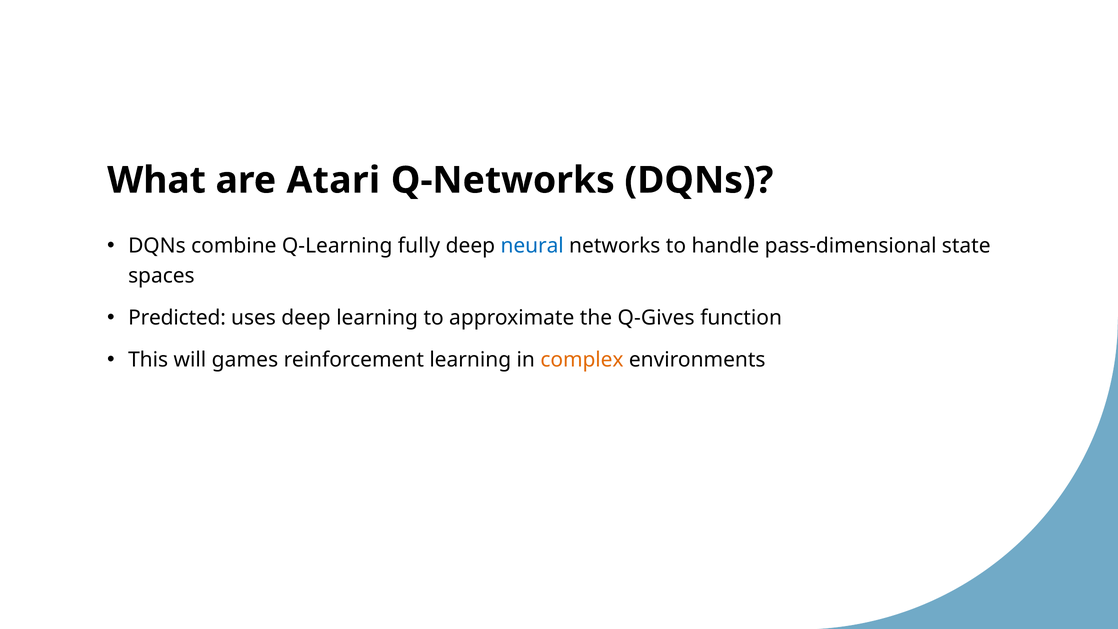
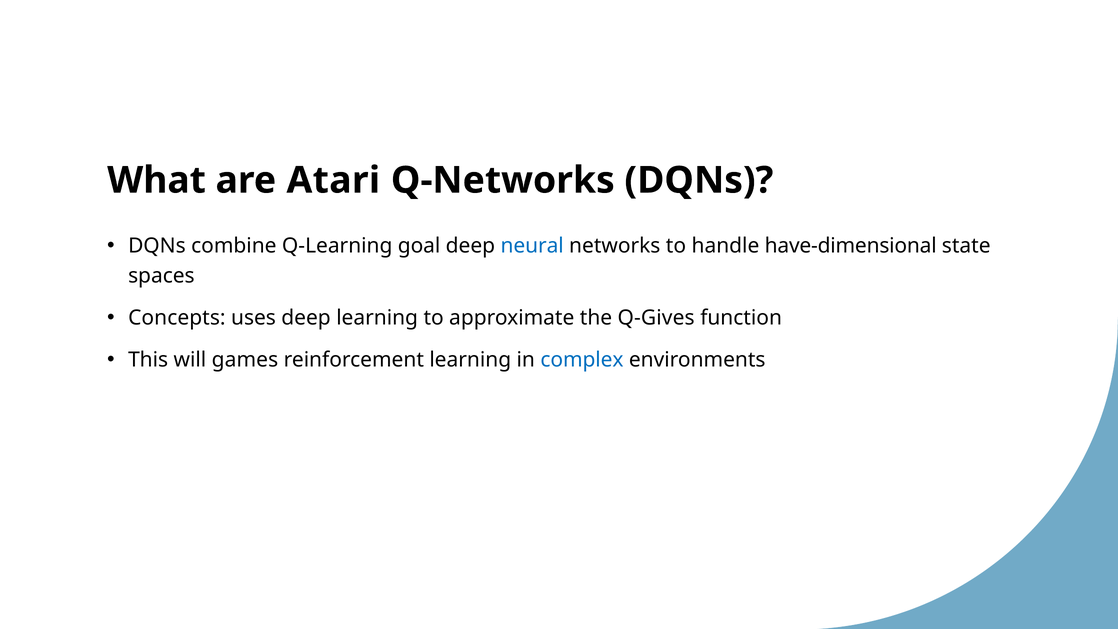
fully: fully -> goal
pass-dimensional: pass-dimensional -> have-dimensional
Predicted: Predicted -> Concepts
complex colour: orange -> blue
